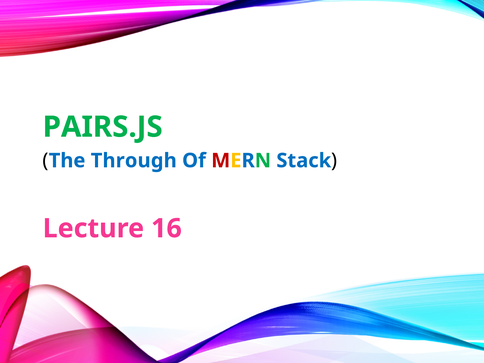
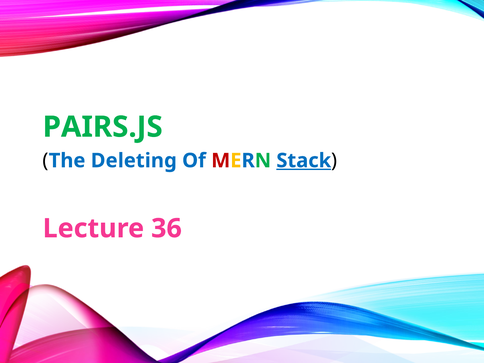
Through: Through -> Deleting
Stack underline: none -> present
16: 16 -> 36
